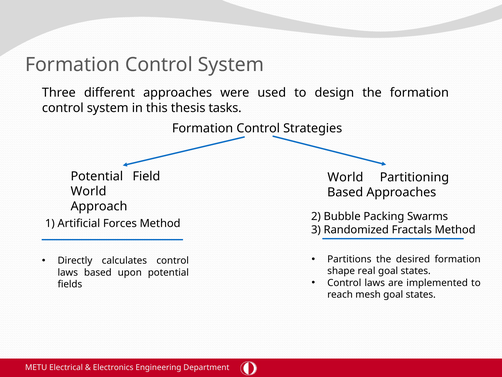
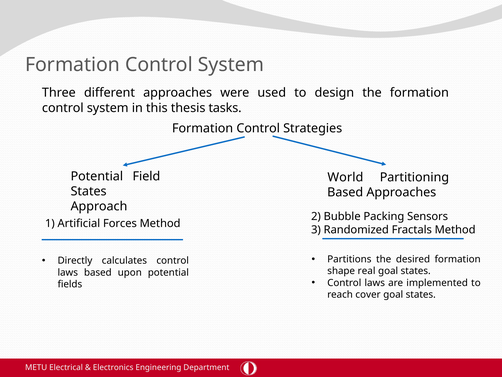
World at (89, 191): World -> States
Swarms: Swarms -> Sensors
mesh: mesh -> cover
